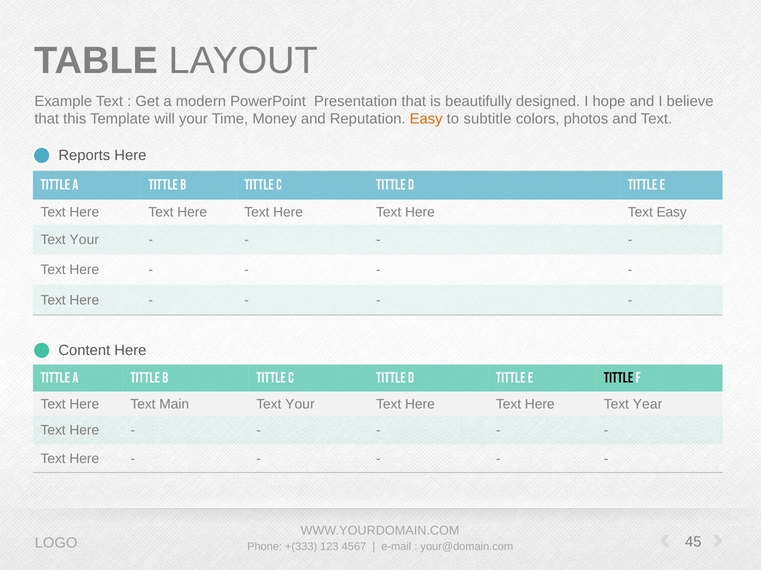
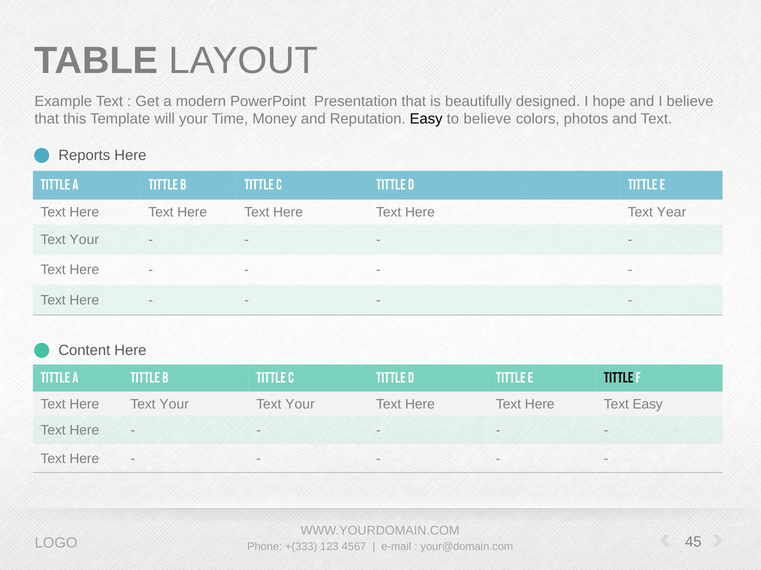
Easy at (426, 119) colour: orange -> black
to subtitle: subtitle -> believe
Text Easy: Easy -> Year
Here Text Main: Main -> Your
Text Year: Year -> Easy
